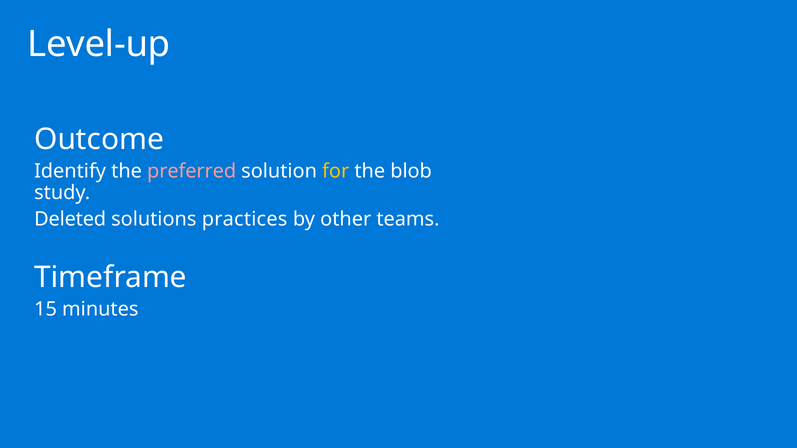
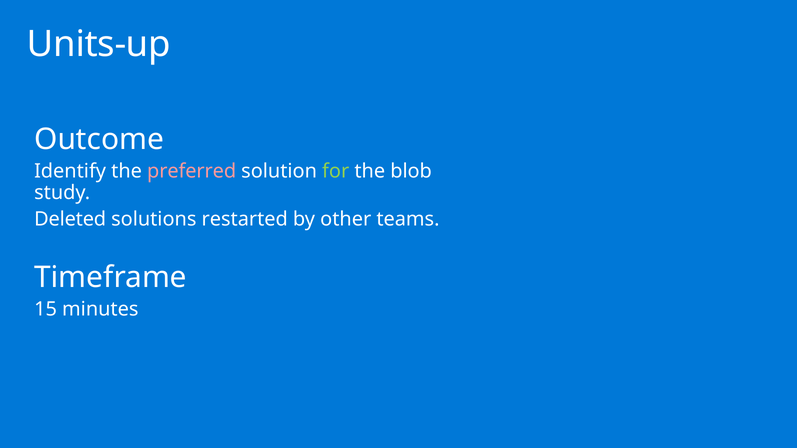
Level-up: Level-up -> Units-up
for colour: yellow -> light green
practices: practices -> restarted
